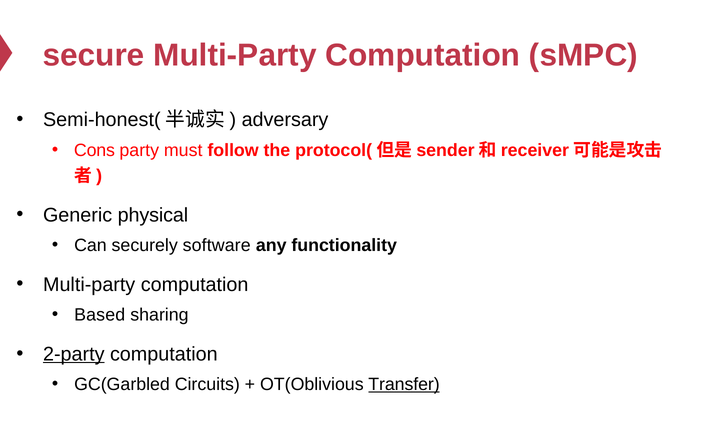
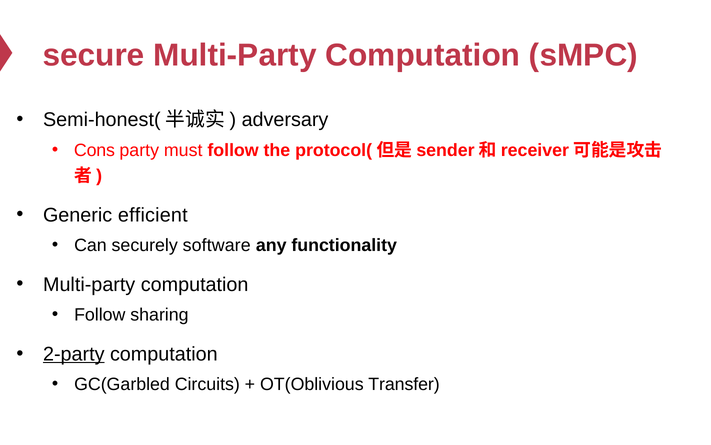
physical: physical -> efficient
Based at (100, 314): Based -> Follow
Transfer underline: present -> none
